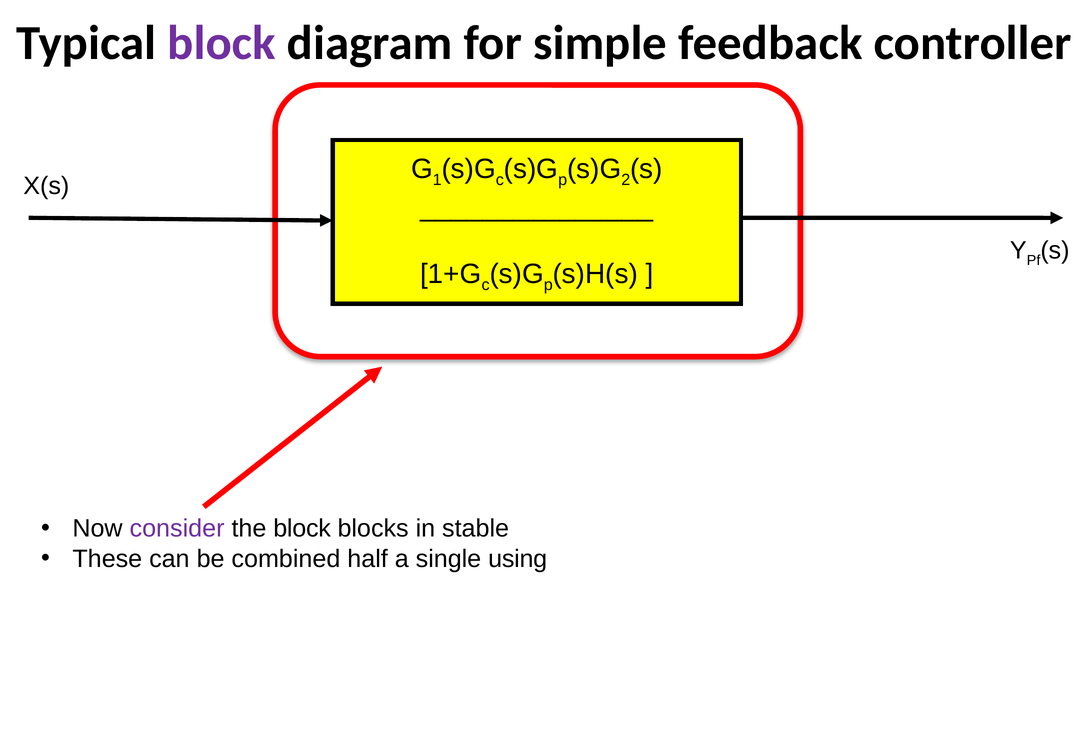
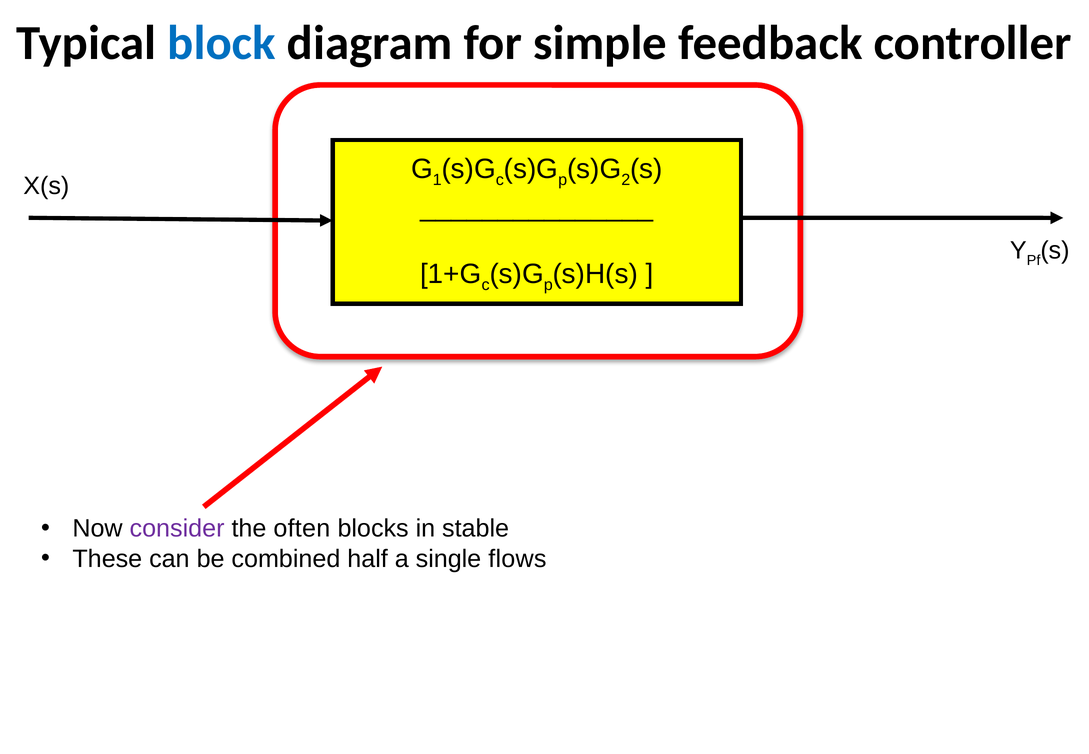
block at (222, 43) colour: purple -> blue
the block: block -> often
using: using -> flows
